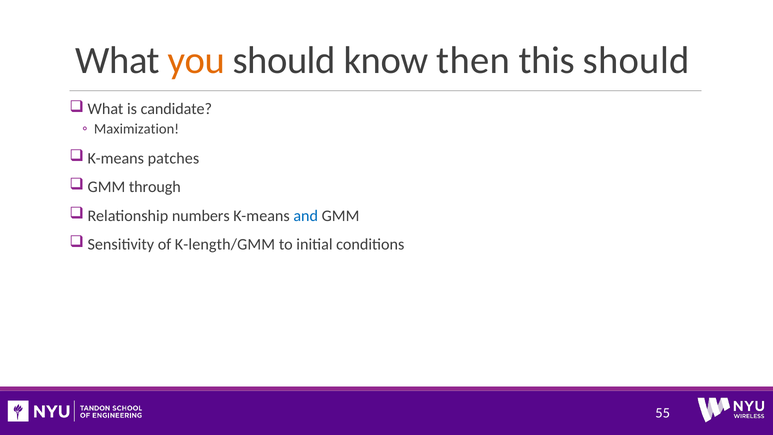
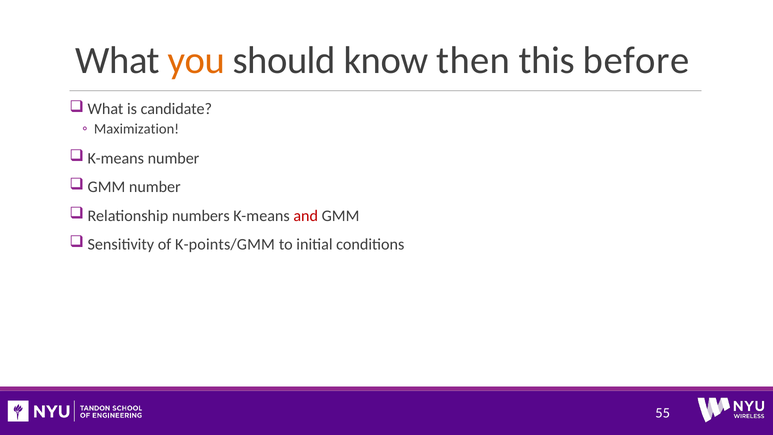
this should: should -> before
K-means patches: patches -> number
GMM through: through -> number
and colour: blue -> red
K-length/GMM: K-length/GMM -> K-points/GMM
